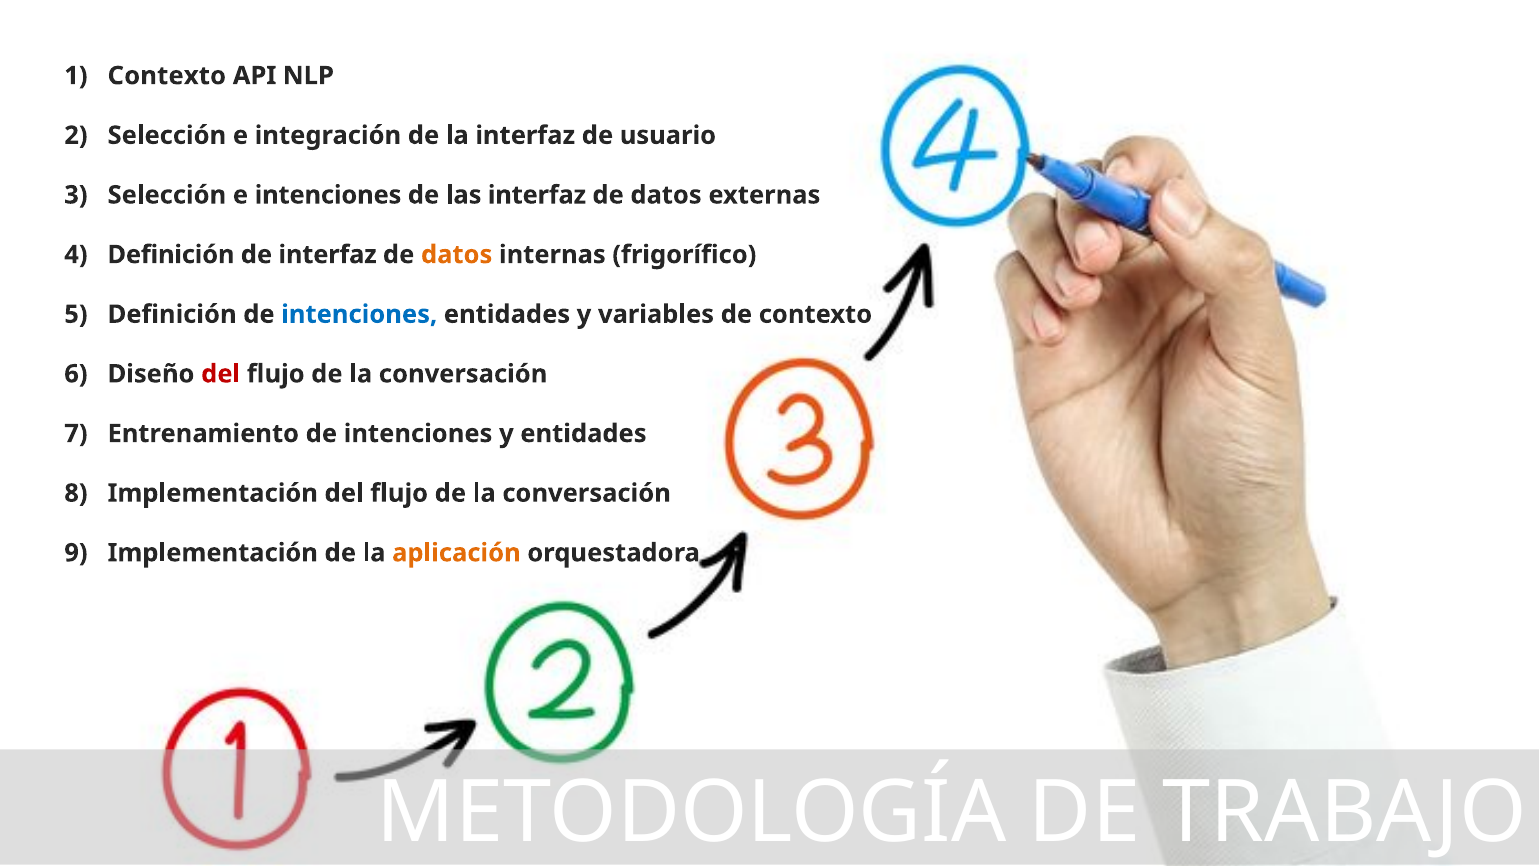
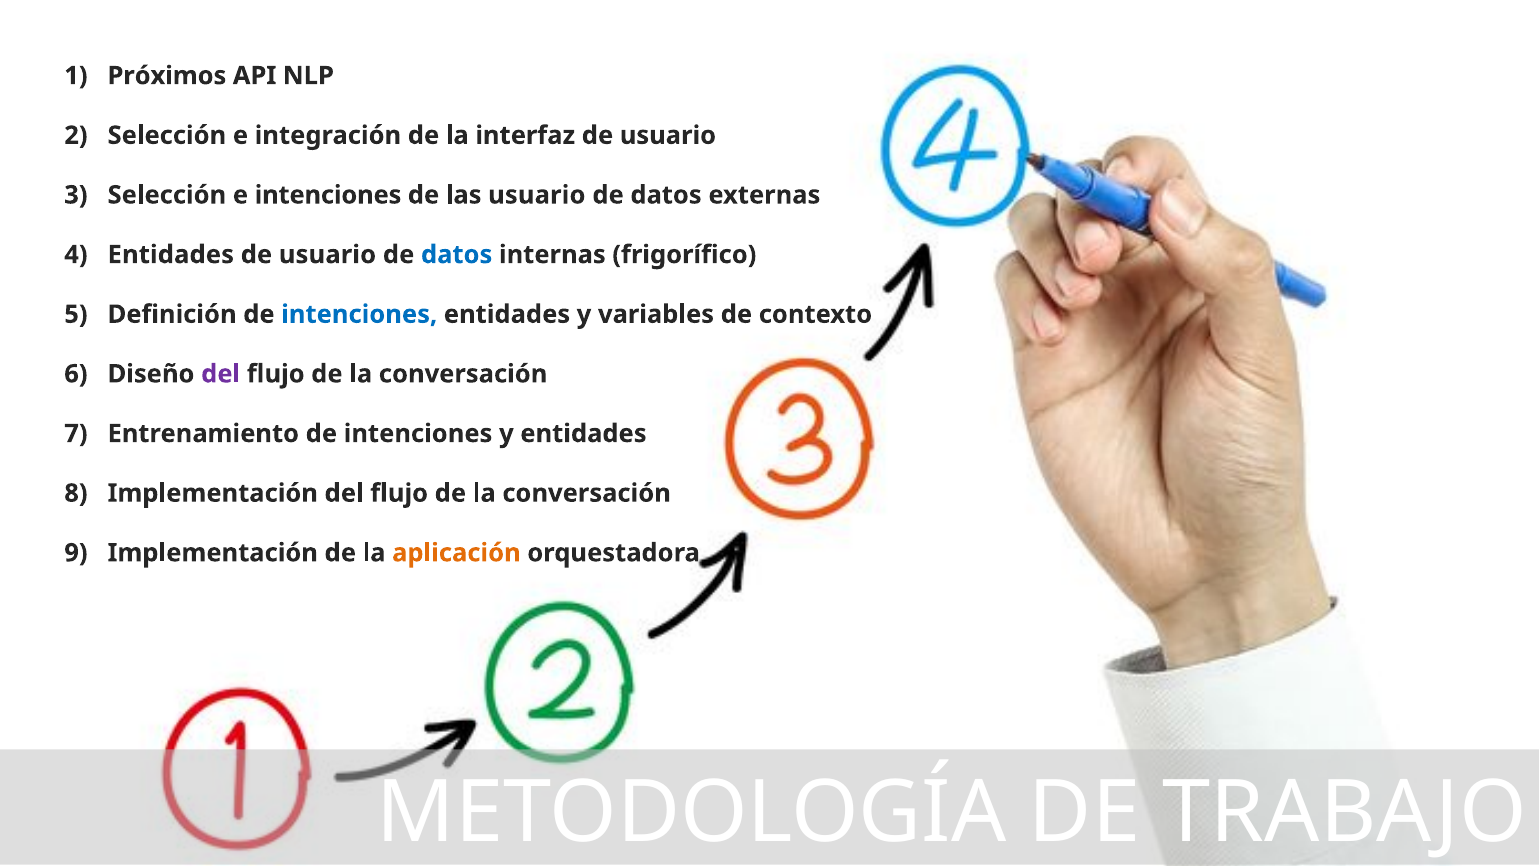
Contexto at (167, 76): Contexto -> Próximos
las interfaz: interfaz -> usuario
Definición at (171, 255): Definición -> Entidades
interfaz at (328, 255): interfaz -> usuario
datos at (457, 255) colour: orange -> blue
del at (221, 374) colour: red -> purple
